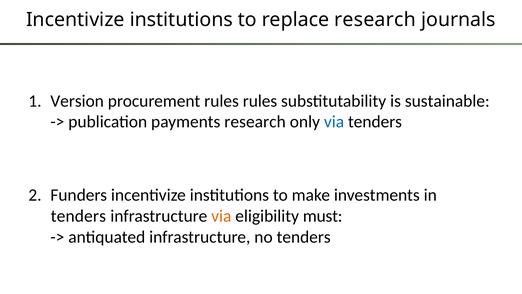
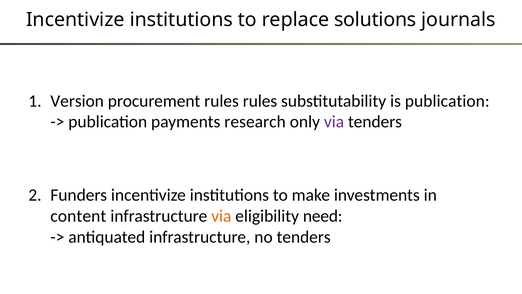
replace research: research -> solutions
is sustainable: sustainable -> publication
via at (334, 122) colour: blue -> purple
tenders at (78, 216): tenders -> content
must: must -> need
